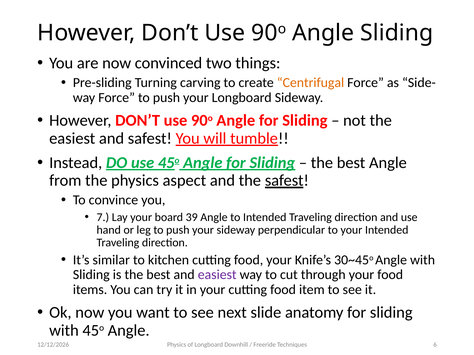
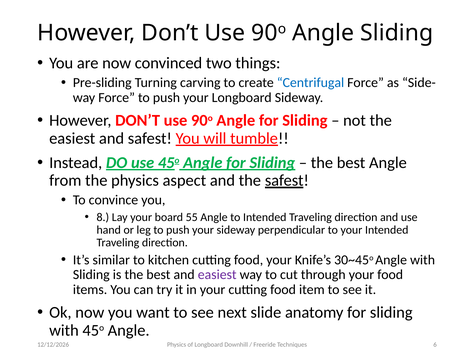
Centrifugal colour: orange -> blue
7: 7 -> 8
39: 39 -> 55
